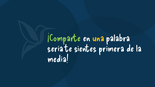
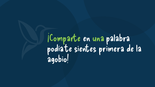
una colour: yellow -> light green
sería: sería -> podía
media: media -> agobio
